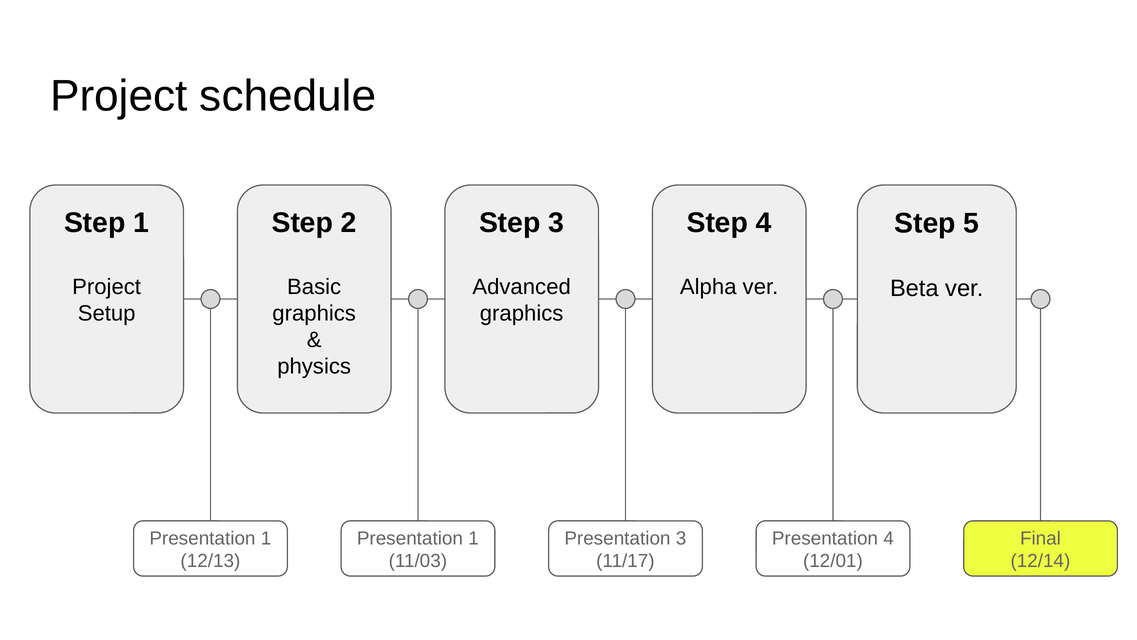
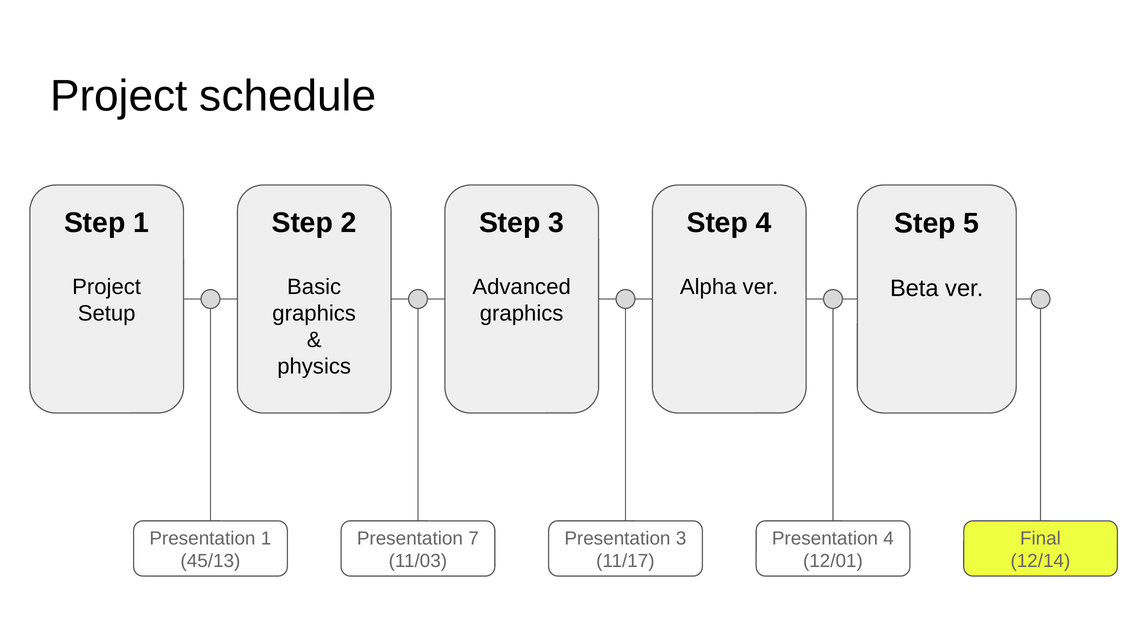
1 at (474, 538): 1 -> 7
12/13: 12/13 -> 45/13
